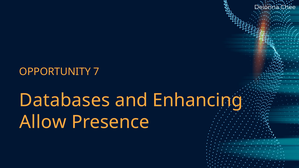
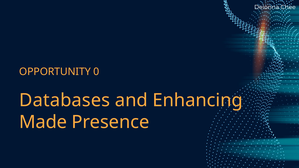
7: 7 -> 0
Allow: Allow -> Made
